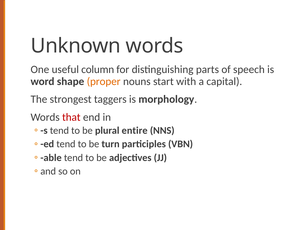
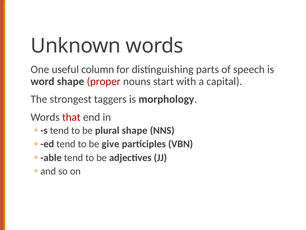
proper colour: orange -> red
plural entire: entire -> shape
turn: turn -> give
